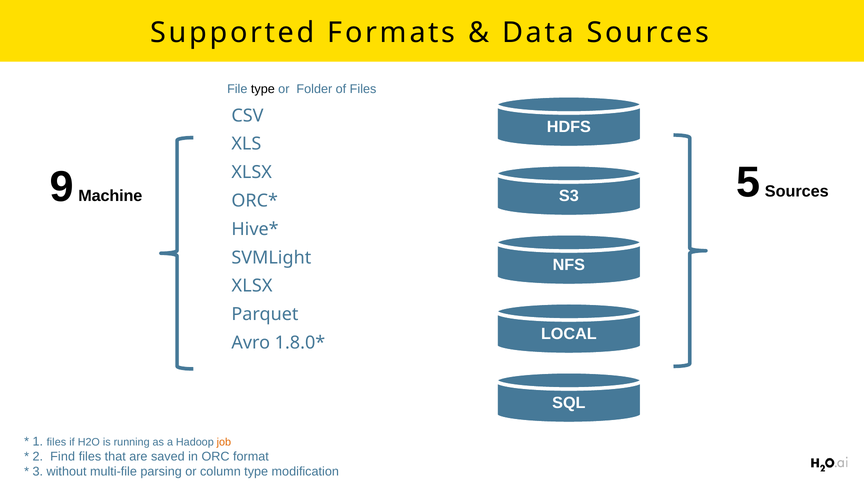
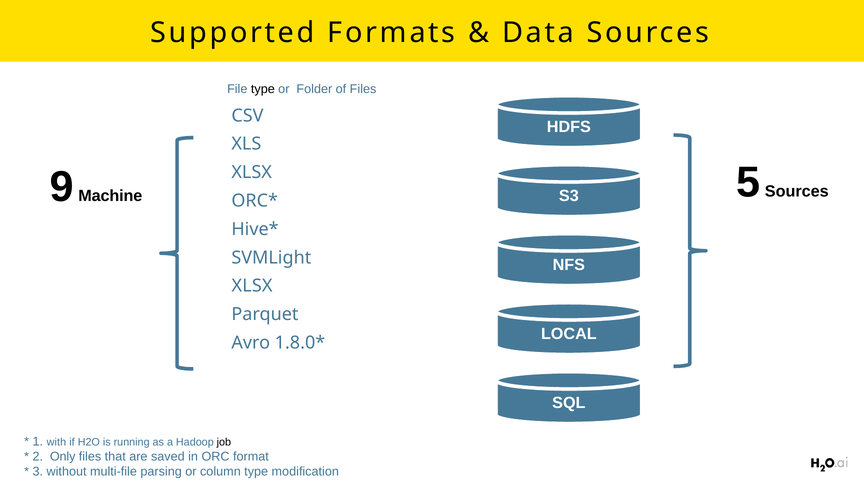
1 files: files -> with
job colour: orange -> black
Find: Find -> Only
